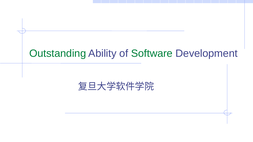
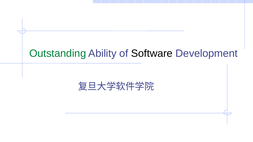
Software colour: green -> black
